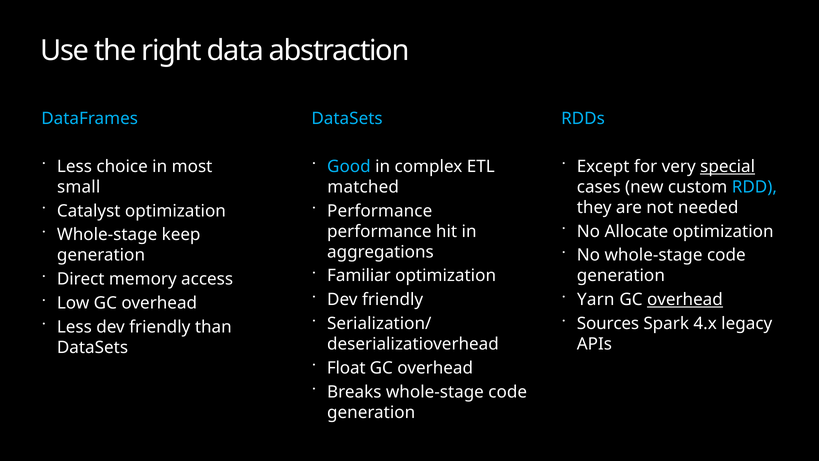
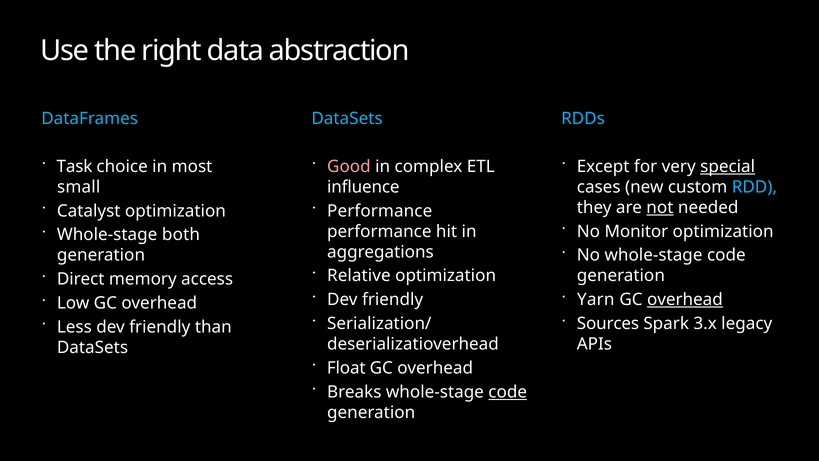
Less at (74, 166): Less -> Task
Good colour: light blue -> pink
matched: matched -> influence
not underline: none -> present
Allocate: Allocate -> Monitor
keep: keep -> both
Familiar: Familiar -> Relative
4.x: 4.x -> 3.x
code at (508, 392) underline: none -> present
